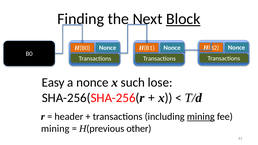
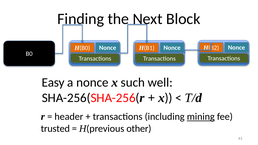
Block underline: present -> none
lose: lose -> well
mining at (55, 129): mining -> trusted
